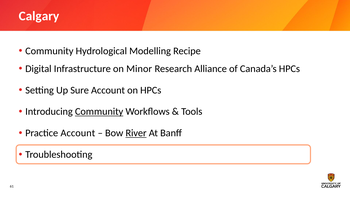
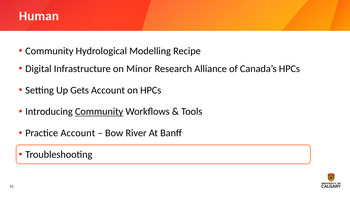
Calgary: Calgary -> Human
Sure: Sure -> Gets
River underline: present -> none
